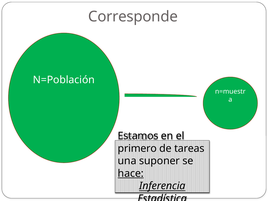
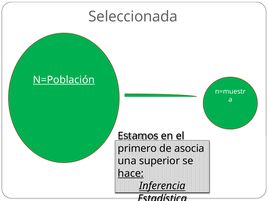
Corresponde: Corresponde -> Seleccionada
N=Población underline: none -> present
tareas: tareas -> asocia
suponer: suponer -> superior
